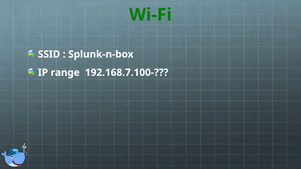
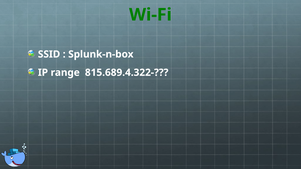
192.168.7.100-: 192.168.7.100- -> 815.689.4.322-
